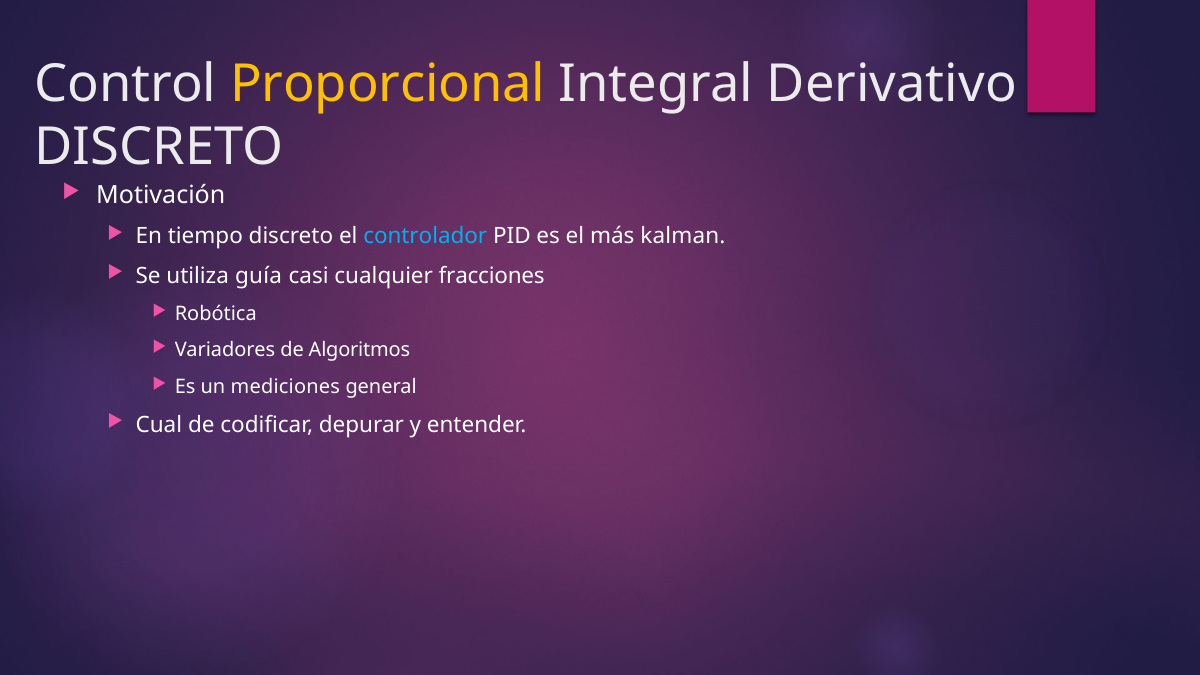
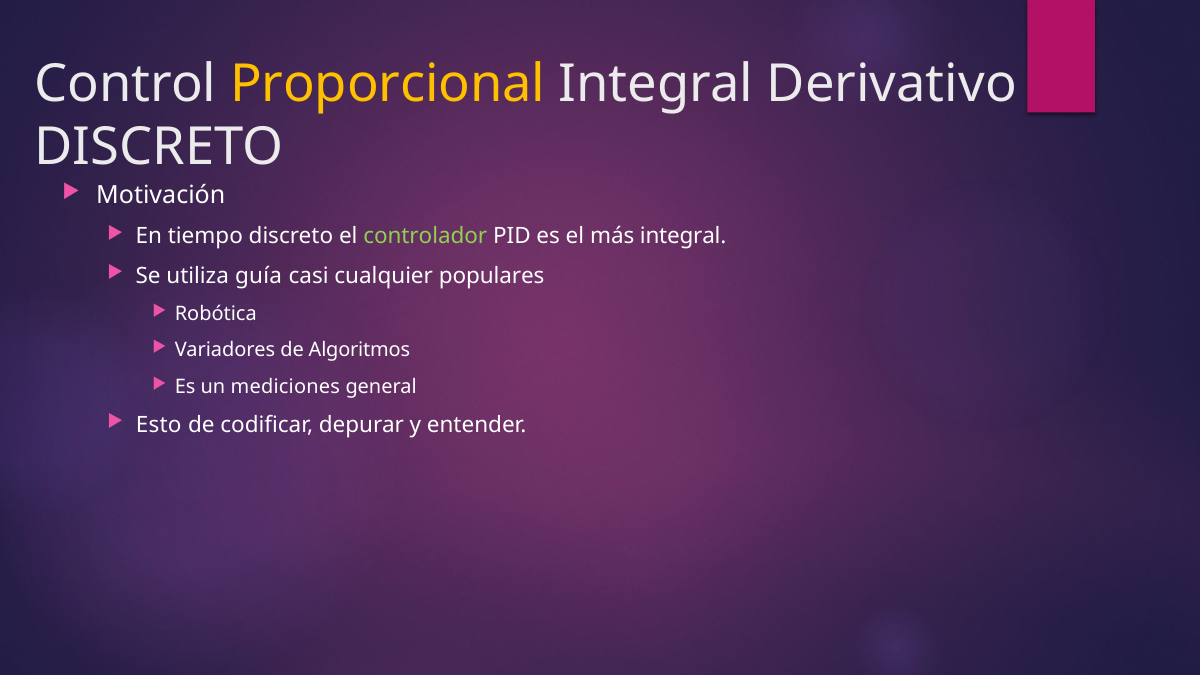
controlador colour: light blue -> light green
más kalman: kalman -> integral
fracciones: fracciones -> populares
Cual: Cual -> Esto
